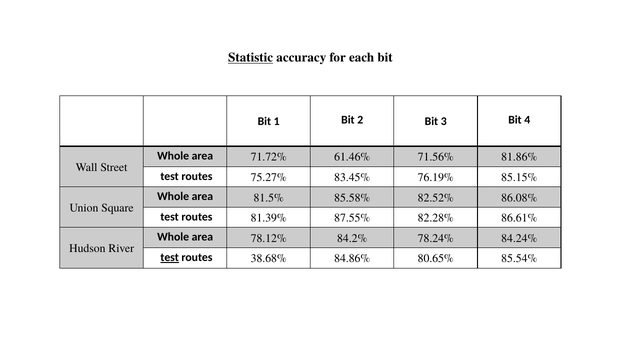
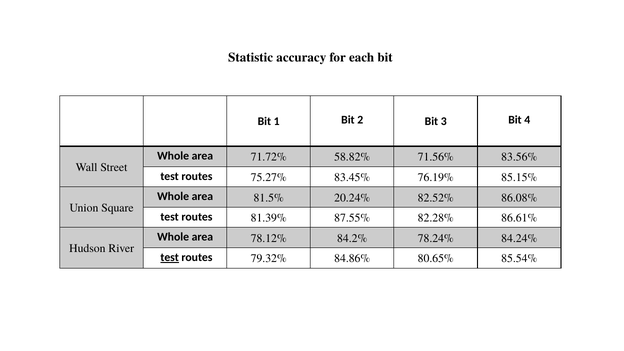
Statistic underline: present -> none
61.46%: 61.46% -> 58.82%
81.86%: 81.86% -> 83.56%
85.58%: 85.58% -> 20.24%
38.68%: 38.68% -> 79.32%
